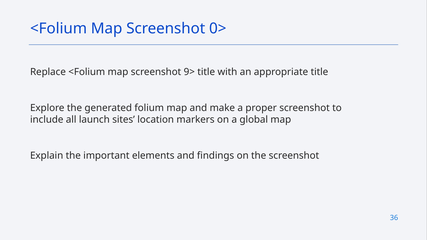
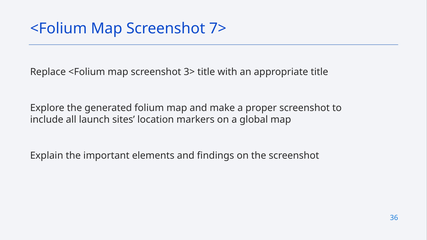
0>: 0> -> 7>
9>: 9> -> 3>
